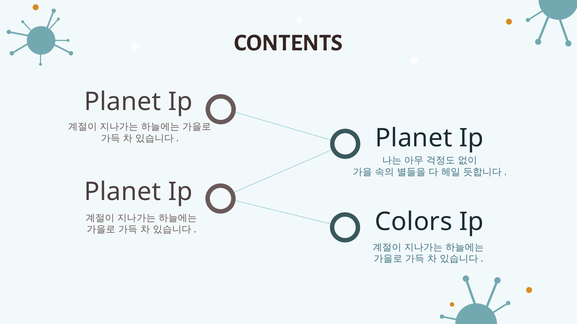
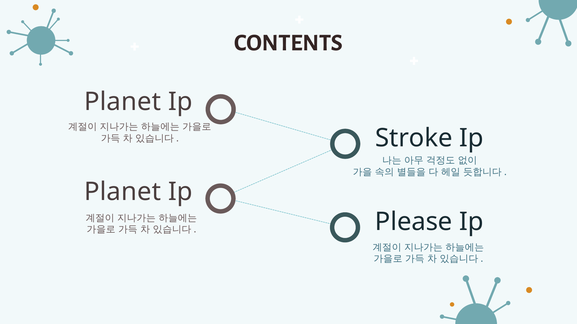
Planet at (414, 138): Planet -> Stroke
Colors: Colors -> Please
